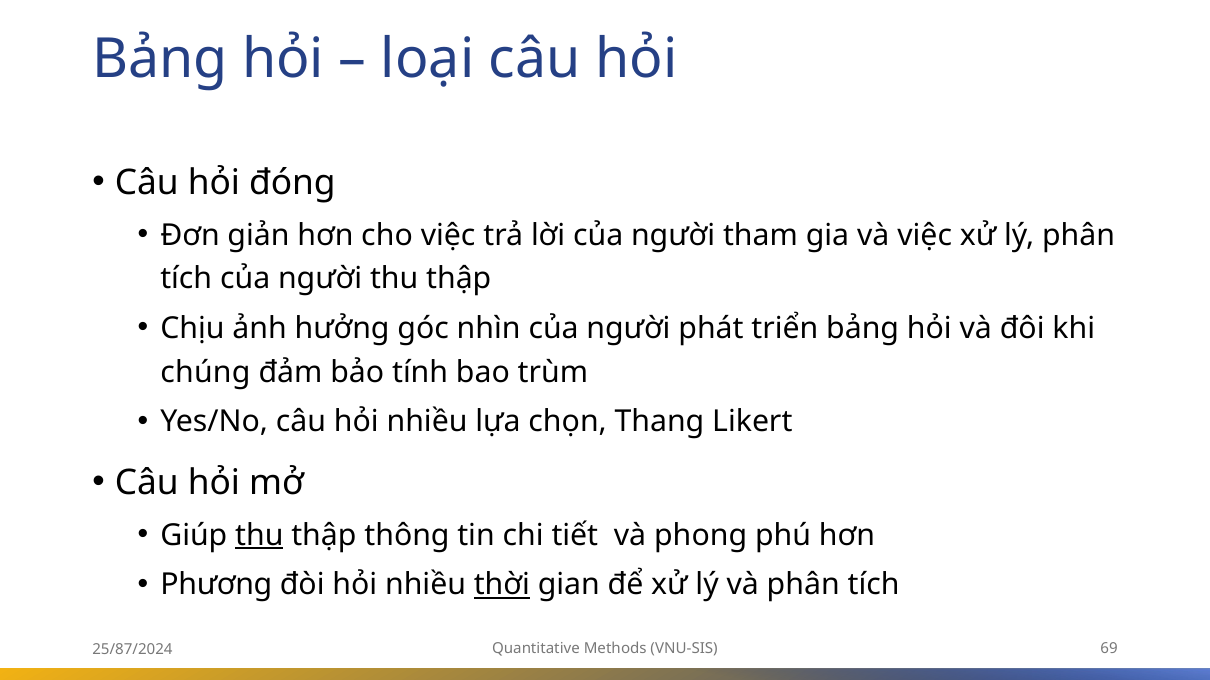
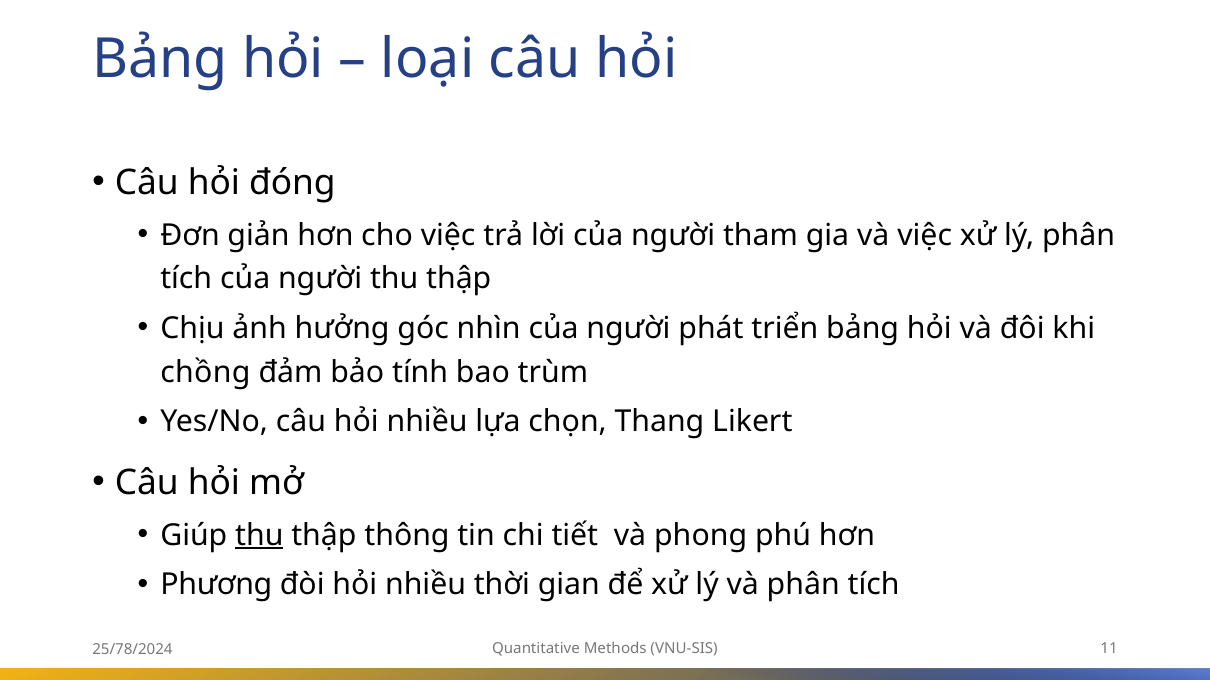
chúng: chúng -> chồng
thời underline: present -> none
69: 69 -> 11
25/87/2024: 25/87/2024 -> 25/78/2024
